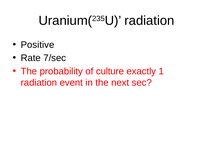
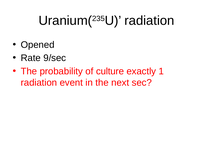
Positive: Positive -> Opened
7/sec: 7/sec -> 9/sec
